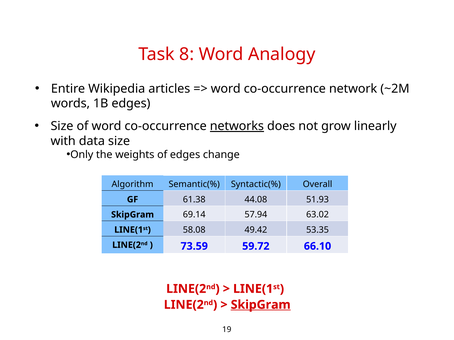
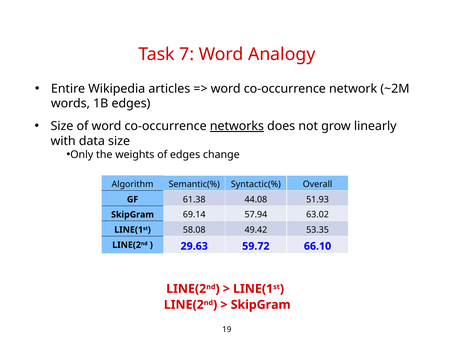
8: 8 -> 7
73.59: 73.59 -> 29.63
SkipGram at (261, 305) underline: present -> none
